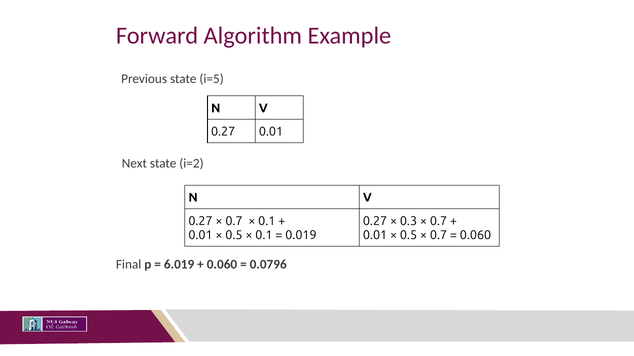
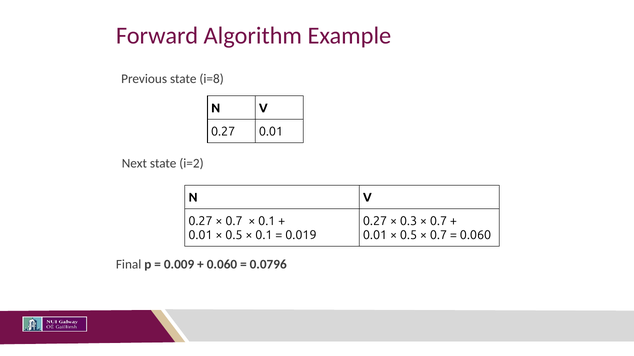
i=5: i=5 -> i=8
6.019: 6.019 -> 0.009
